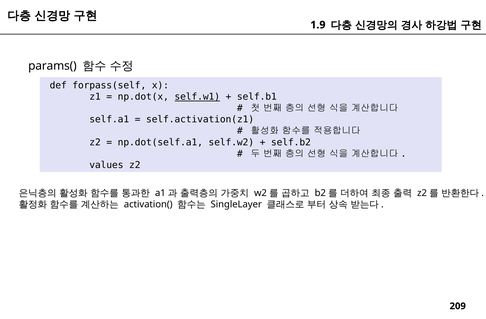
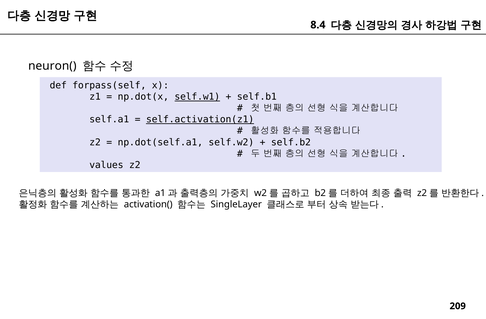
1.9: 1.9 -> 8.4
params(: params( -> neuron(
self.activation(z1 underline: none -> present
